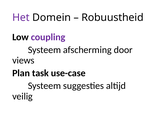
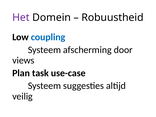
coupling colour: purple -> blue
